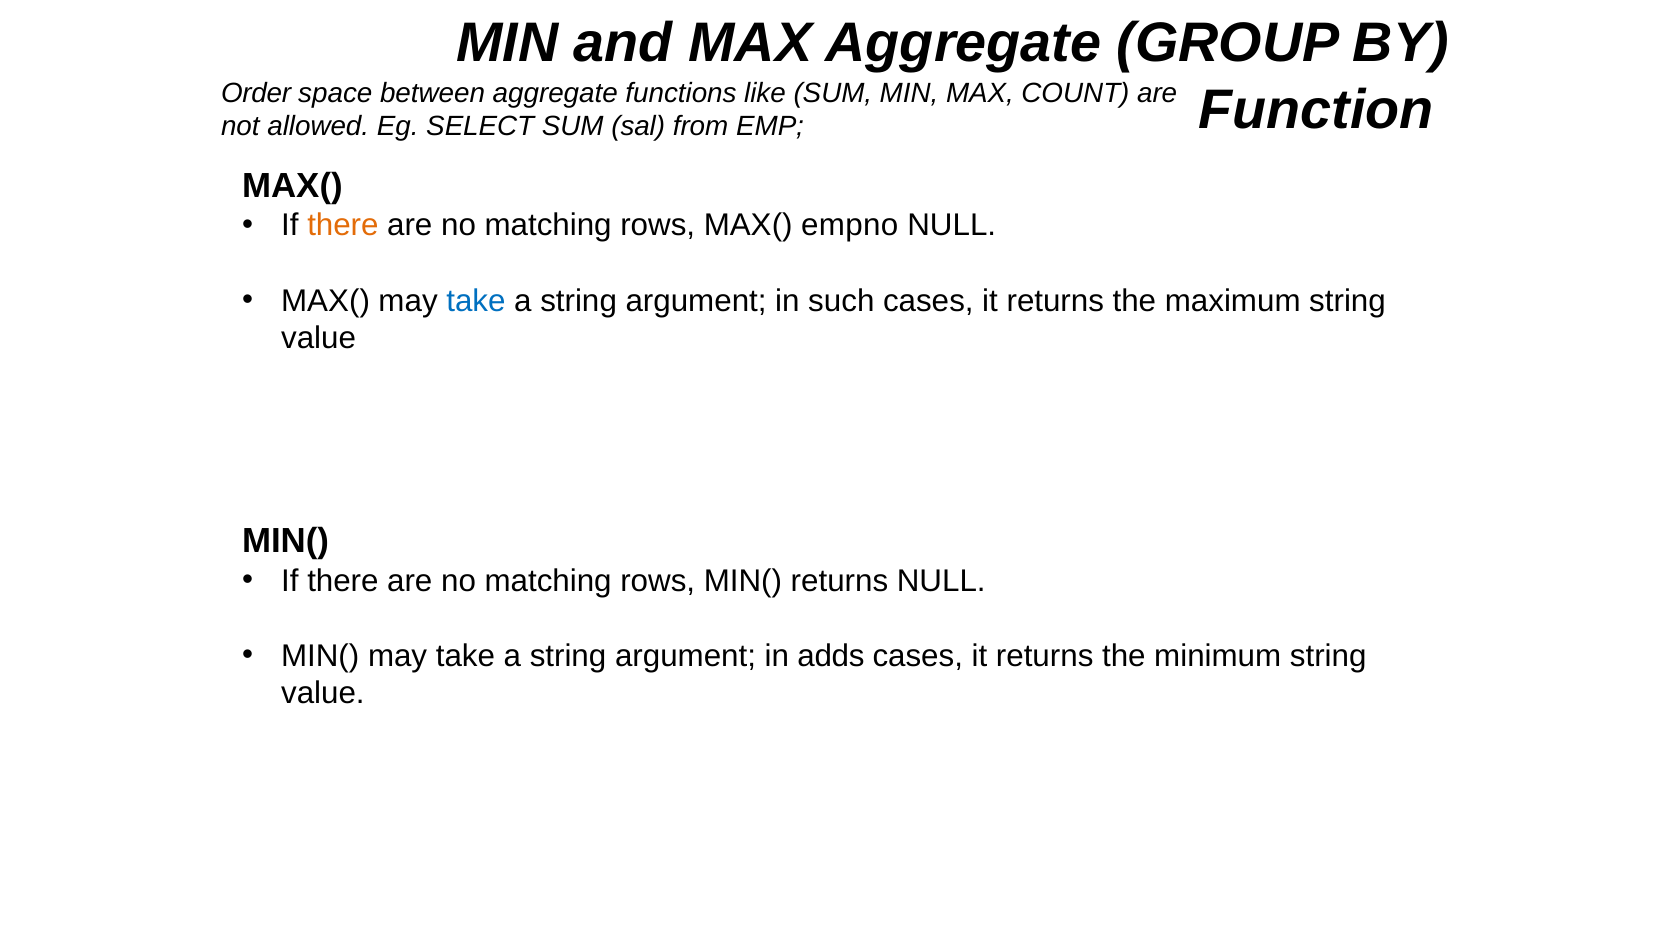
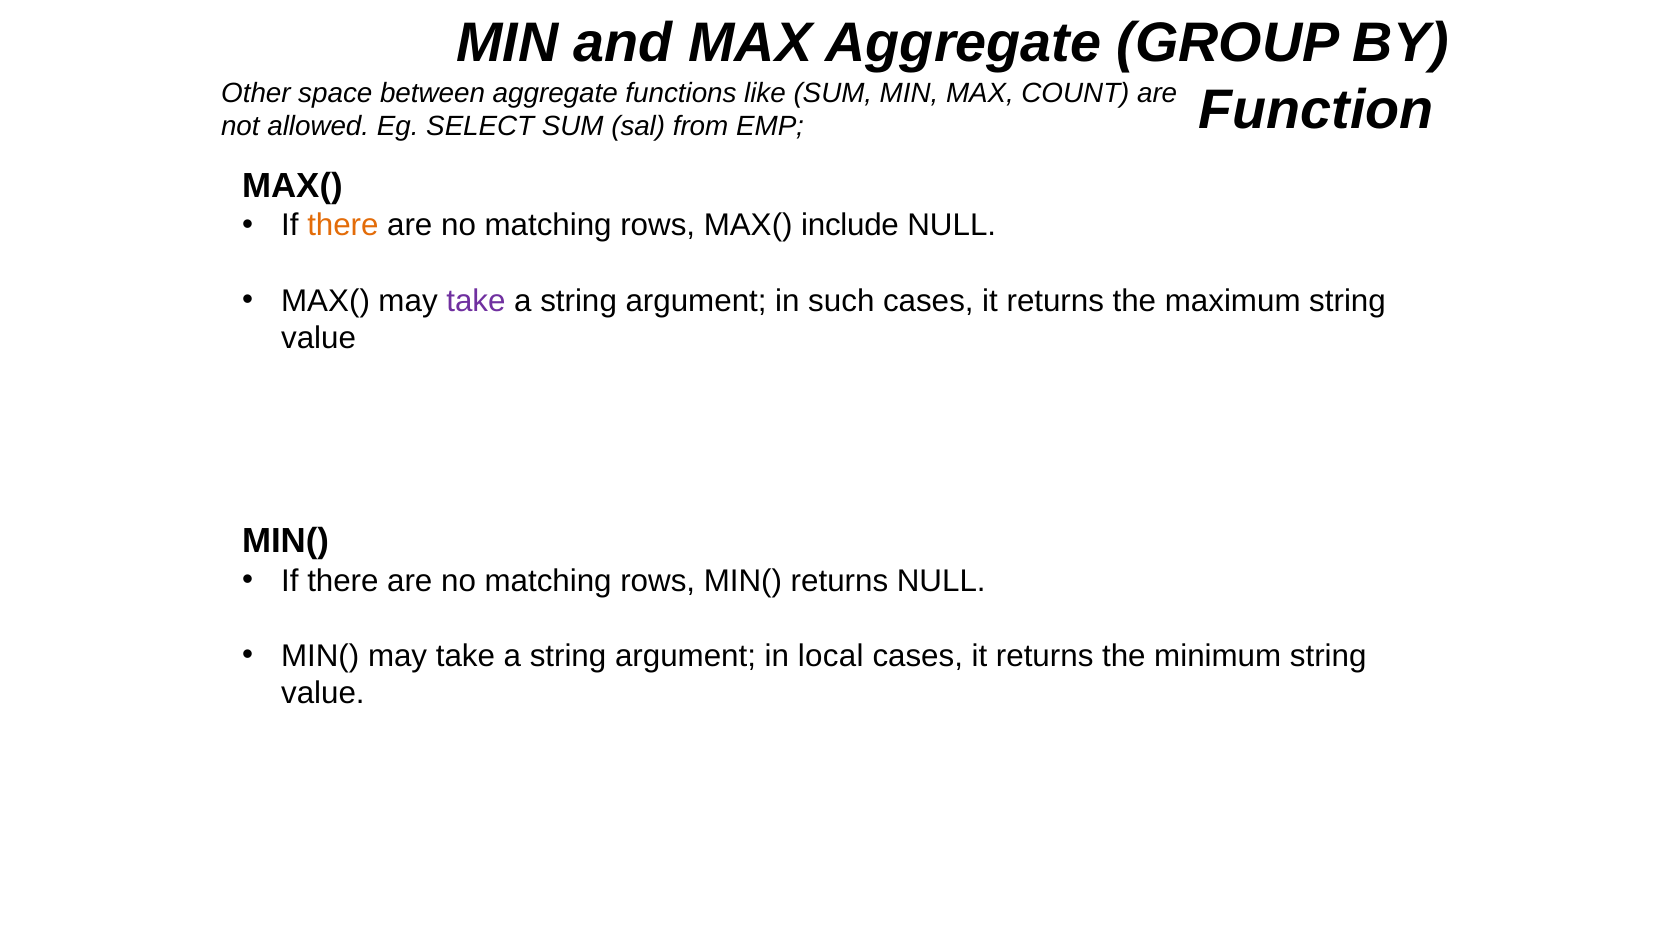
Order: Order -> Other
empno: empno -> include
take at (476, 301) colour: blue -> purple
adds: adds -> local
